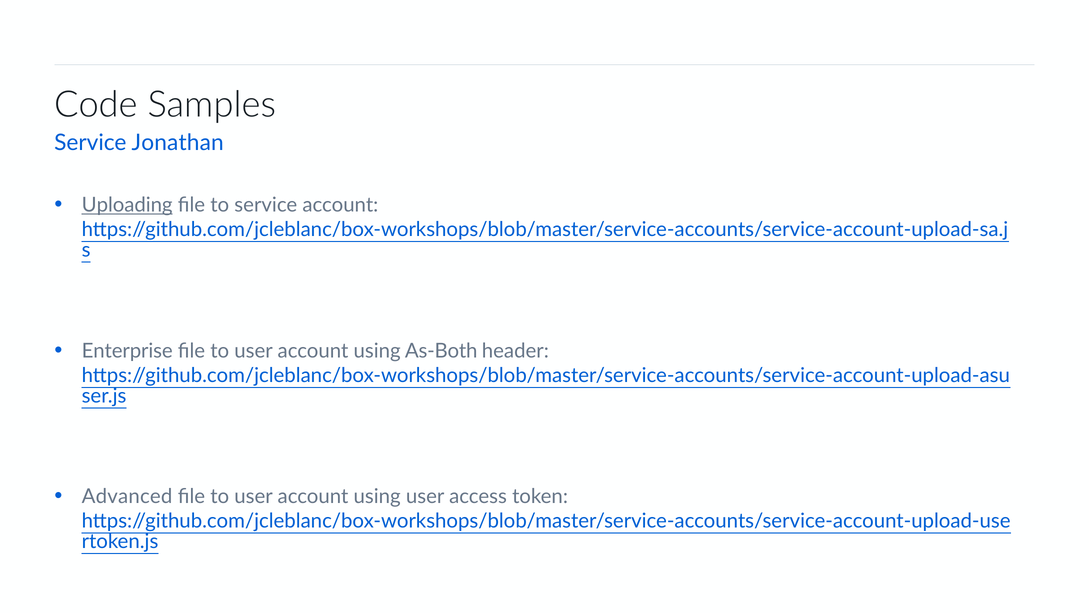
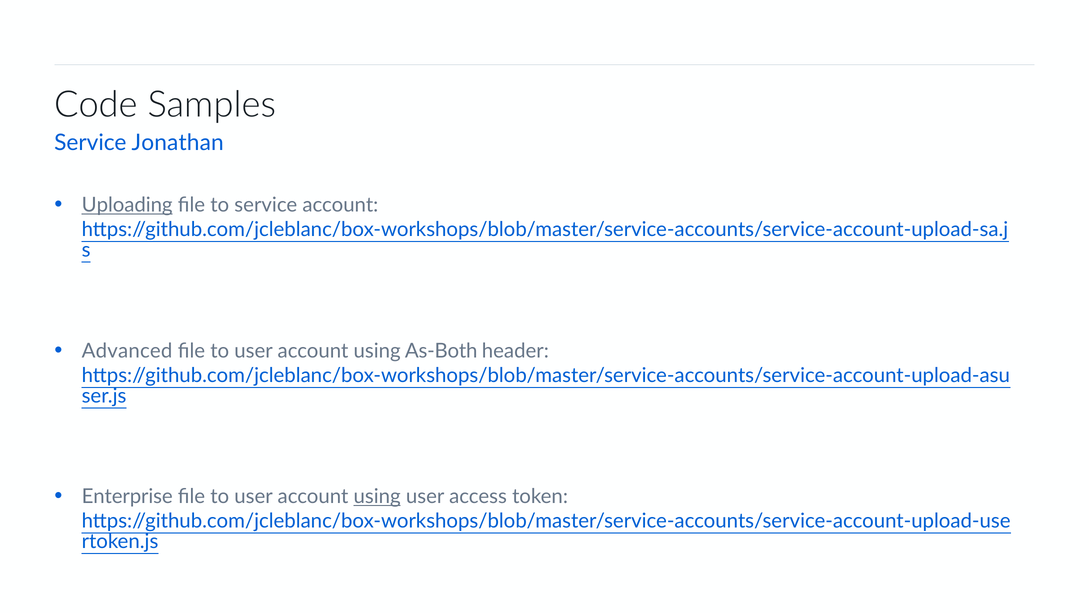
Enterprise: Enterprise -> Advanced
Advanced: Advanced -> Enterprise
using at (377, 496) underline: none -> present
